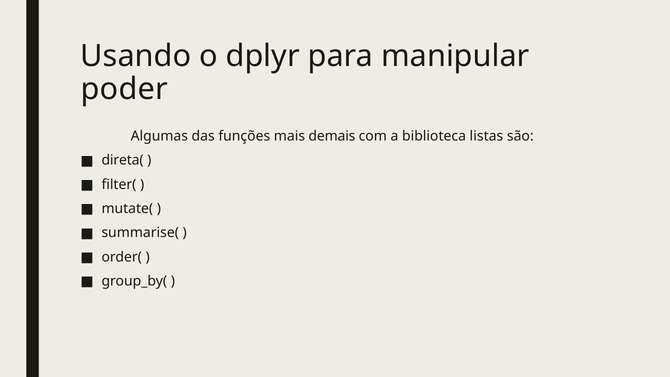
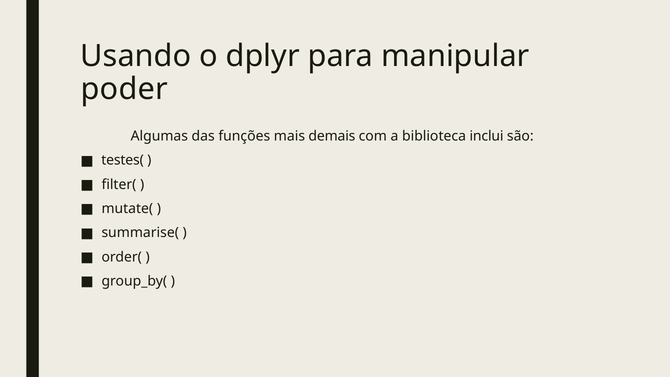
listas: listas -> inclui
direta(: direta( -> testes(
